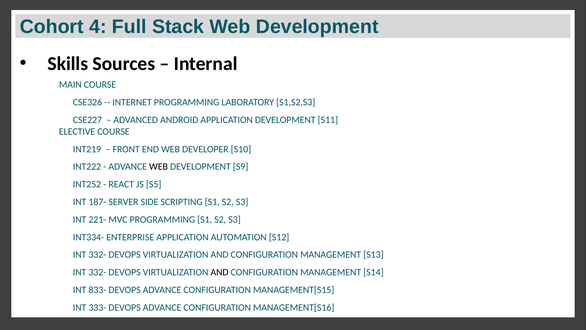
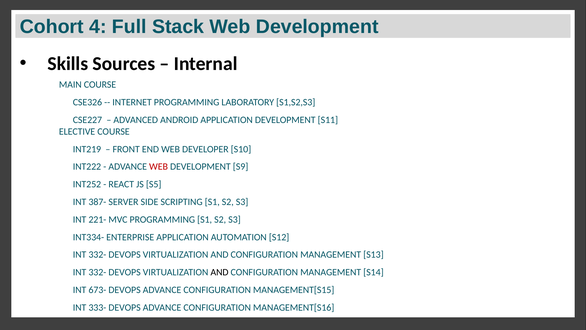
WEB at (159, 167) colour: black -> red
187-: 187- -> 387-
833-: 833- -> 673-
